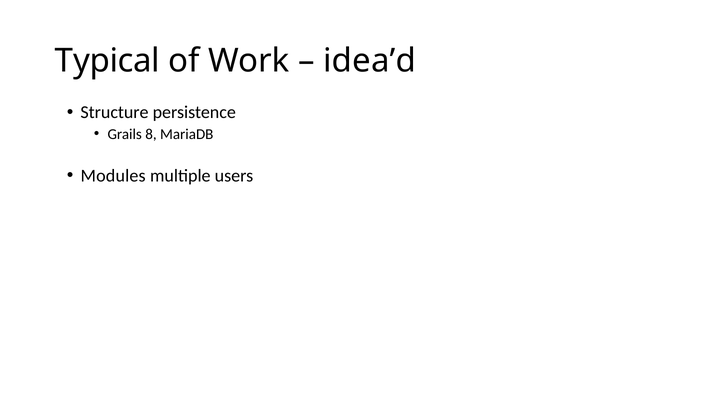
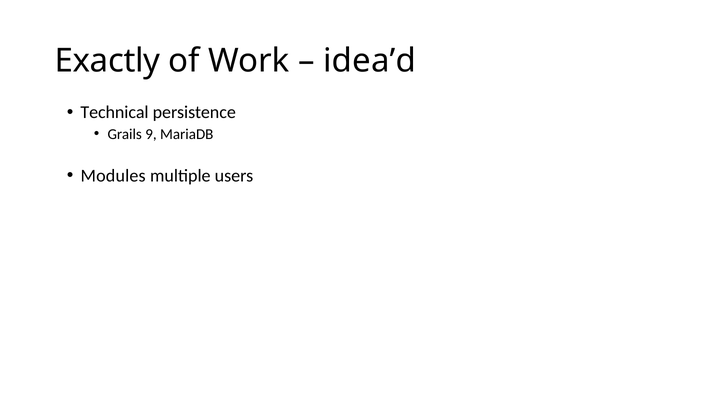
Typical: Typical -> Exactly
Structure: Structure -> Technical
8: 8 -> 9
